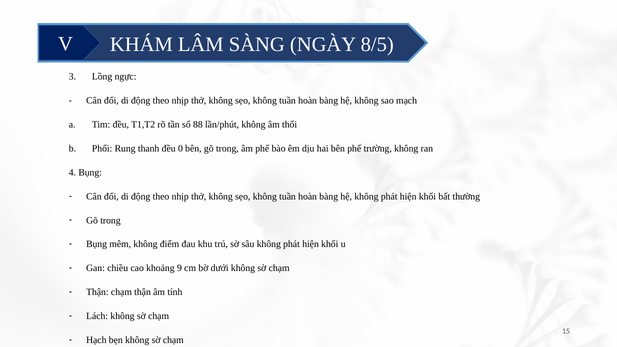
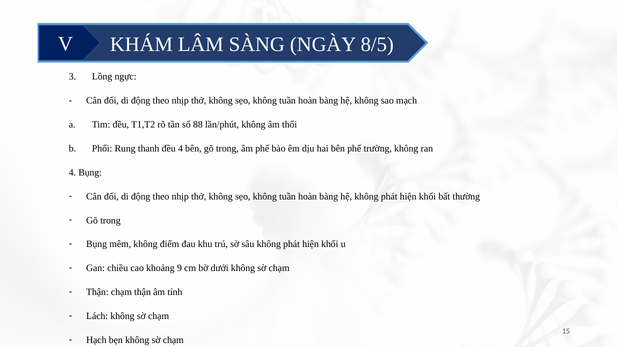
đều 0: 0 -> 4
